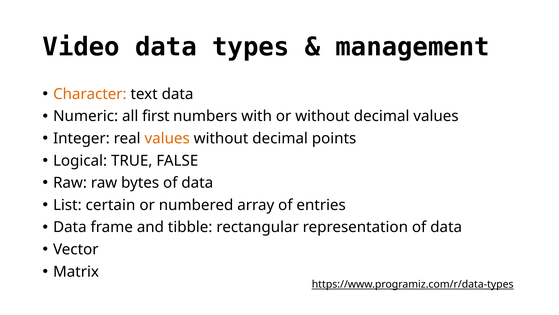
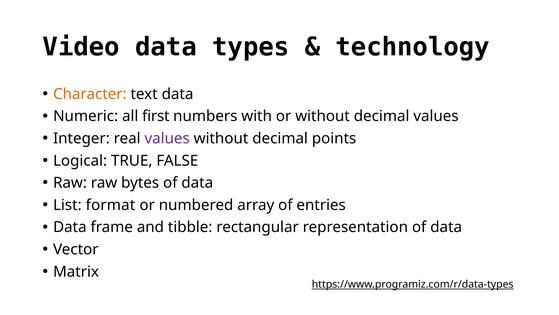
management: management -> technology
values at (167, 138) colour: orange -> purple
certain: certain -> format
